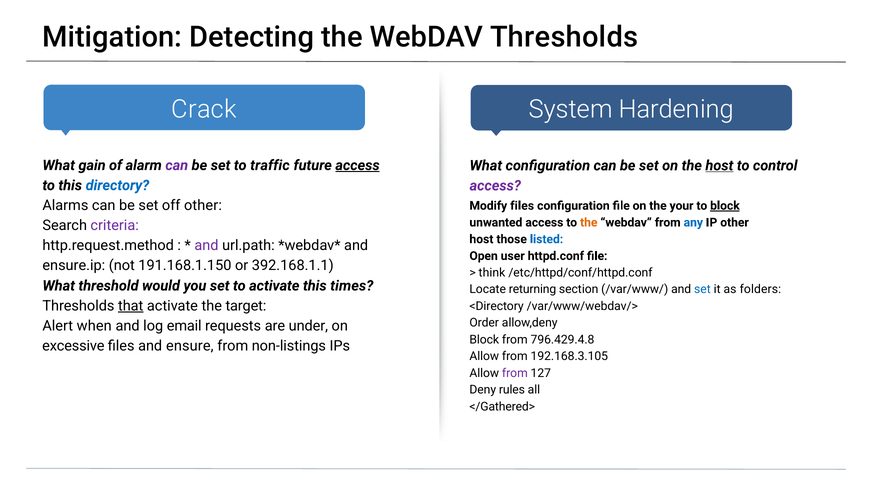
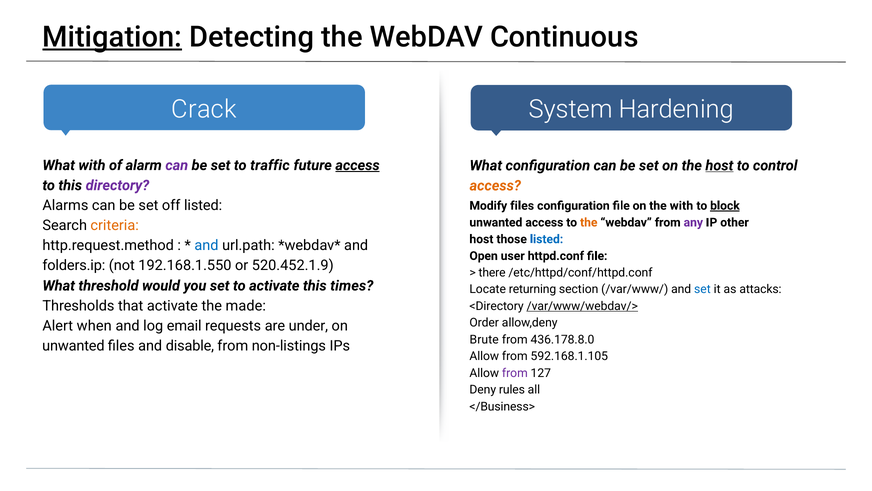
Mitigation underline: none -> present
WebDAV Thresholds: Thresholds -> Continuous
What gain: gain -> with
directory colour: blue -> purple
access at (495, 185) colour: purple -> orange
off other: other -> listed
the your: your -> with
any colour: blue -> purple
criteria colour: purple -> orange
and at (206, 245) colour: purple -> blue
ensure.ip: ensure.ip -> folders.ip
191.168.1.150: 191.168.1.150 -> 192.168.1.550
392.168.1.1: 392.168.1.1 -> 520.452.1.9
think: think -> there
folders: folders -> attacks
that underline: present -> none
target: target -> made
/var/www/webdav/> underline: none -> present
Block at (484, 339): Block -> Brute
796.429.4.8: 796.429.4.8 -> 436.178.8.0
excessive at (73, 346): excessive -> unwanted
ensure: ensure -> disable
192.168.3.105: 192.168.3.105 -> 592.168.1.105
</Gathered>: </Gathered> -> </Business>
